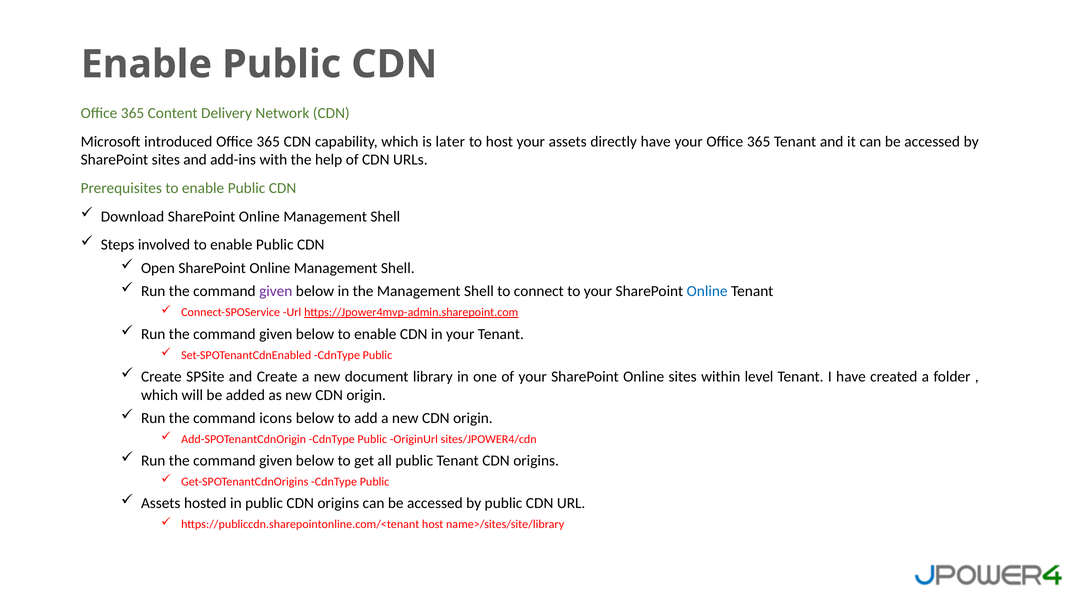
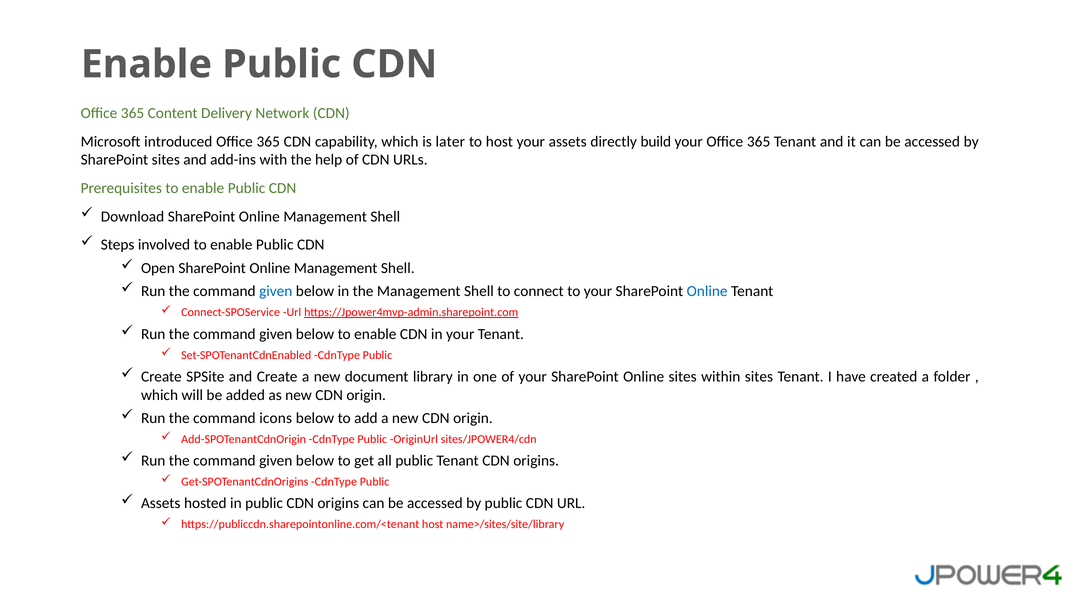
directly have: have -> build
given at (276, 291) colour: purple -> blue
within level: level -> sites
